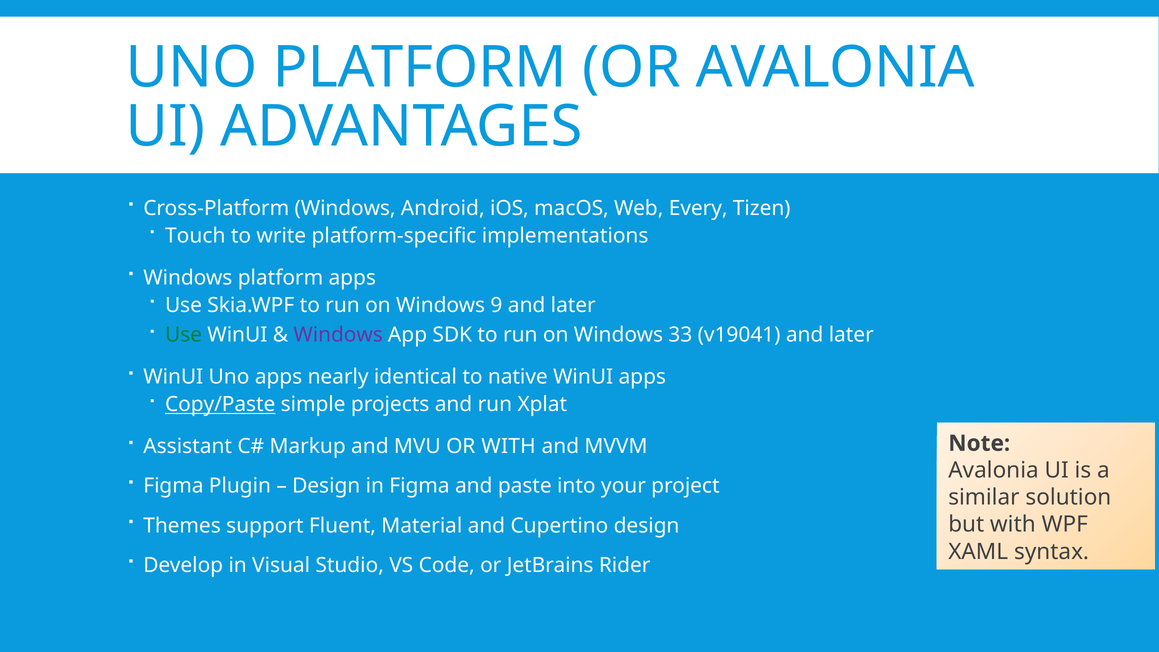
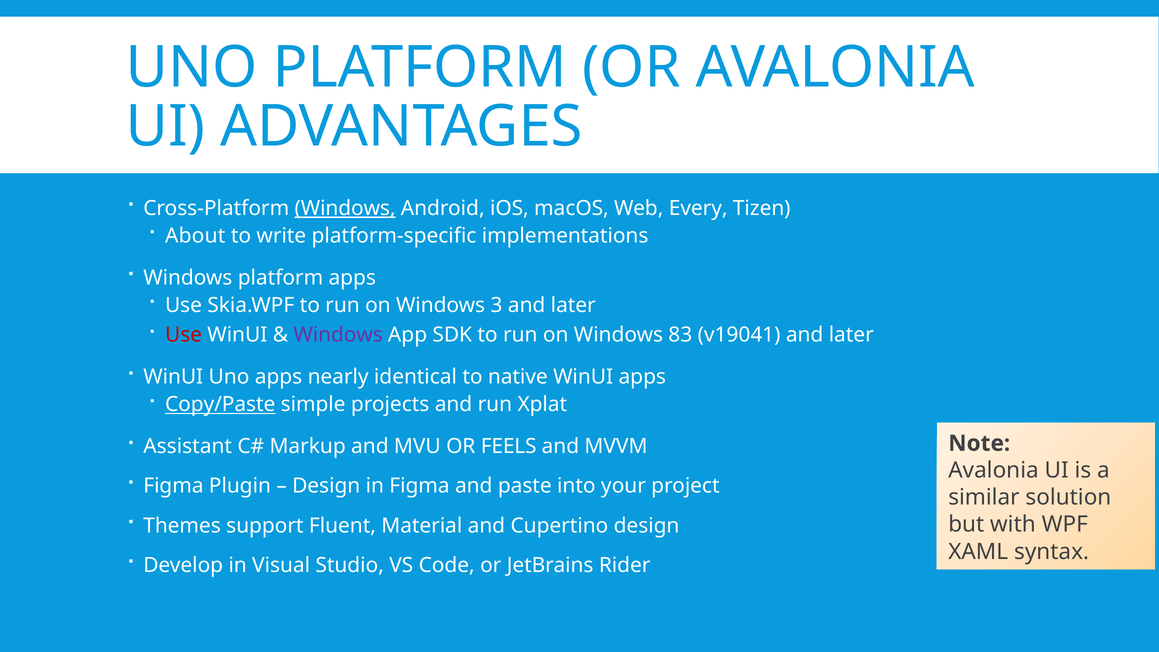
Windows at (345, 208) underline: none -> present
Touch: Touch -> About
9: 9 -> 3
Use at (184, 335) colour: green -> red
33: 33 -> 83
OR WITH: WITH -> FEELS
